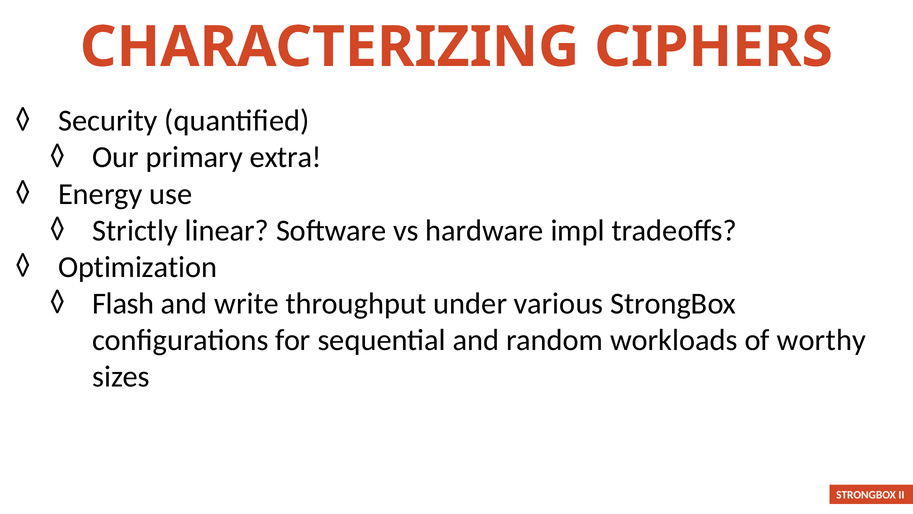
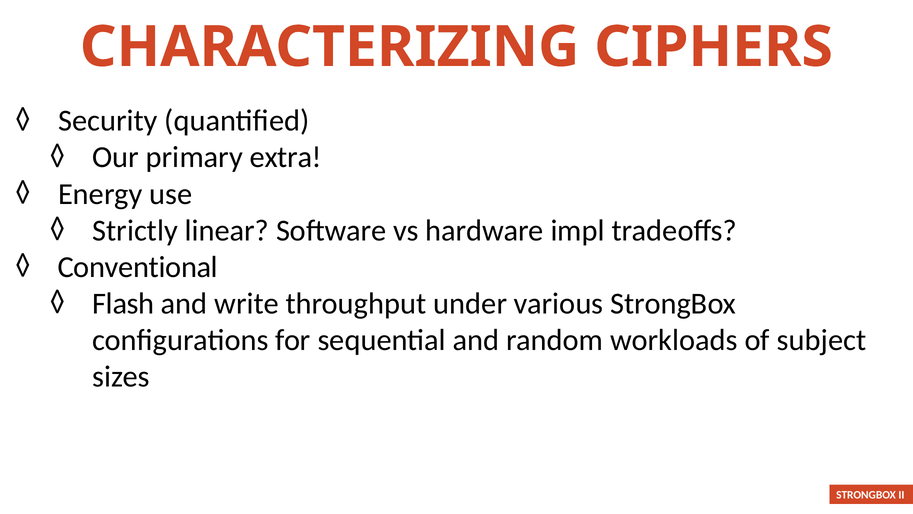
Optimization: Optimization -> Conventional
worthy: worthy -> subject
